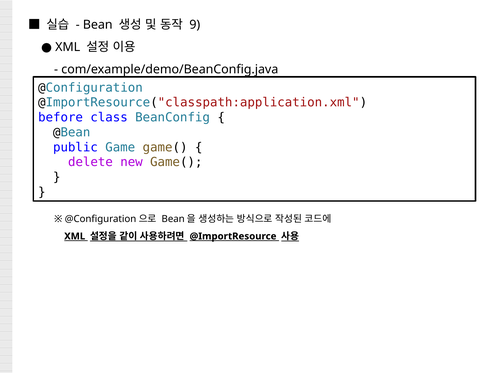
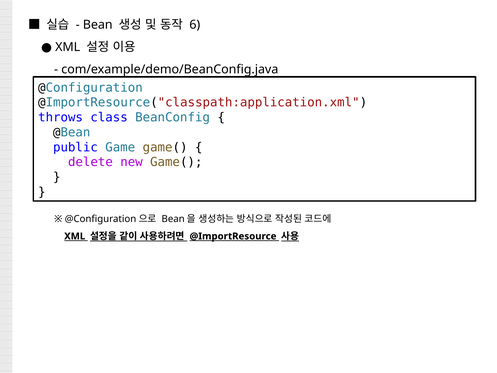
9: 9 -> 6
before: before -> throws
